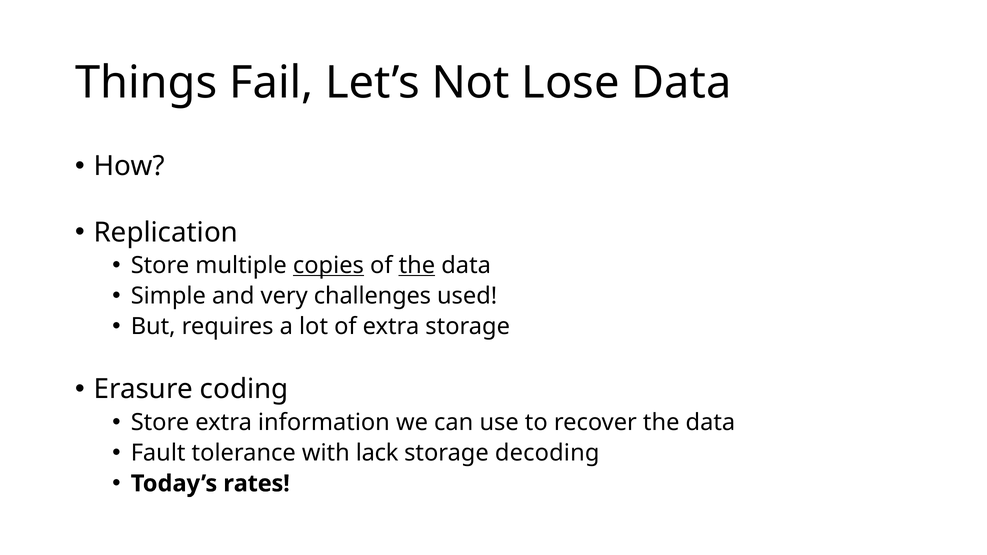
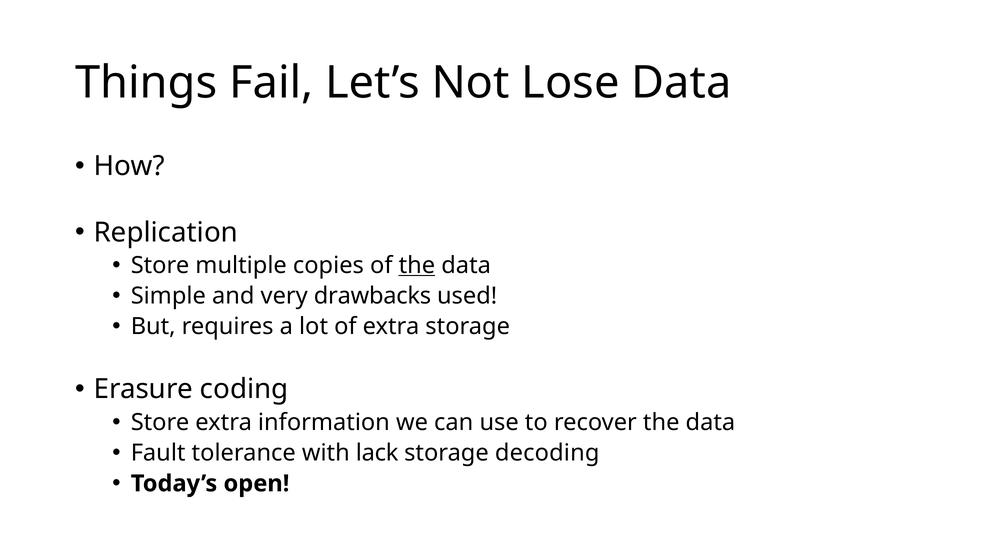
copies underline: present -> none
challenges: challenges -> drawbacks
rates: rates -> open
